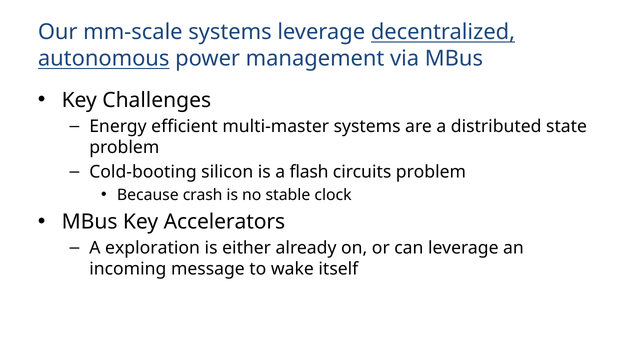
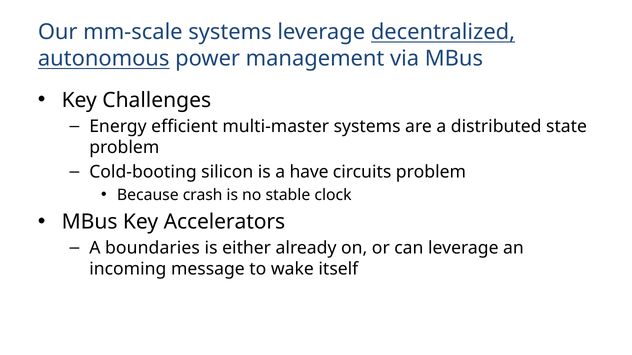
flash: flash -> have
exploration: exploration -> boundaries
